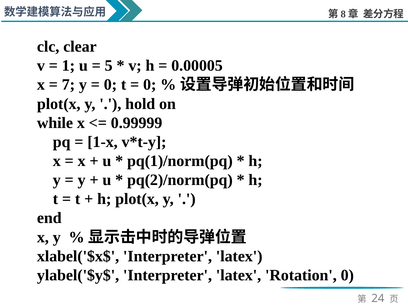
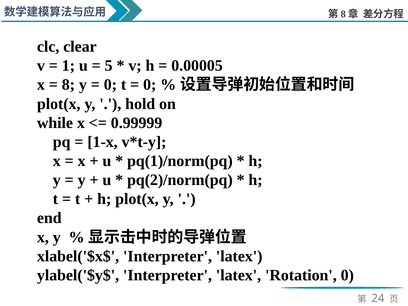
7: 7 -> 8
